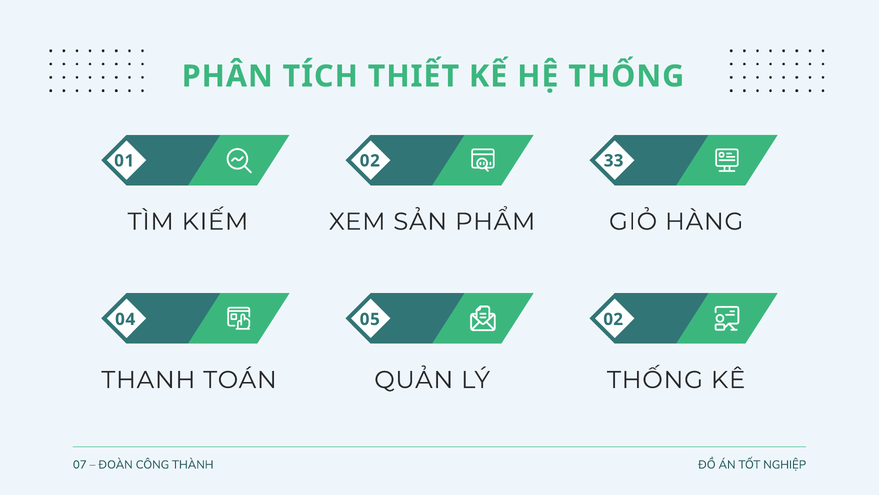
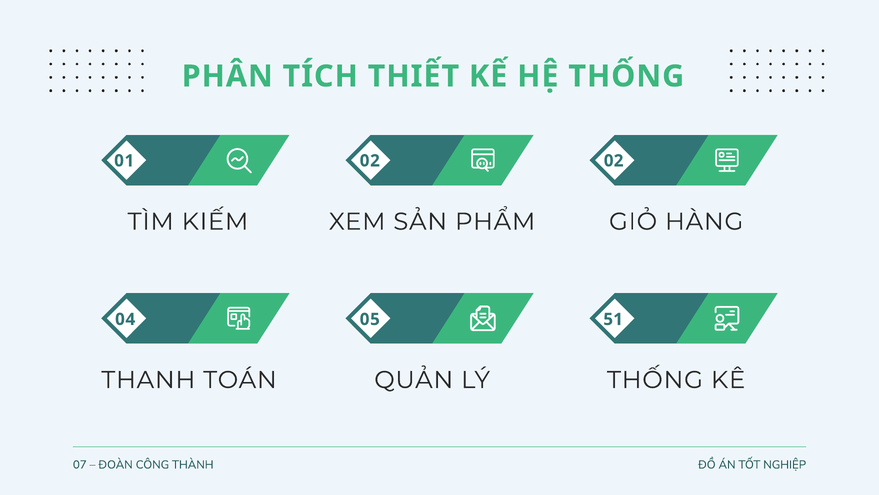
02 33: 33 -> 02
05 02: 02 -> 51
